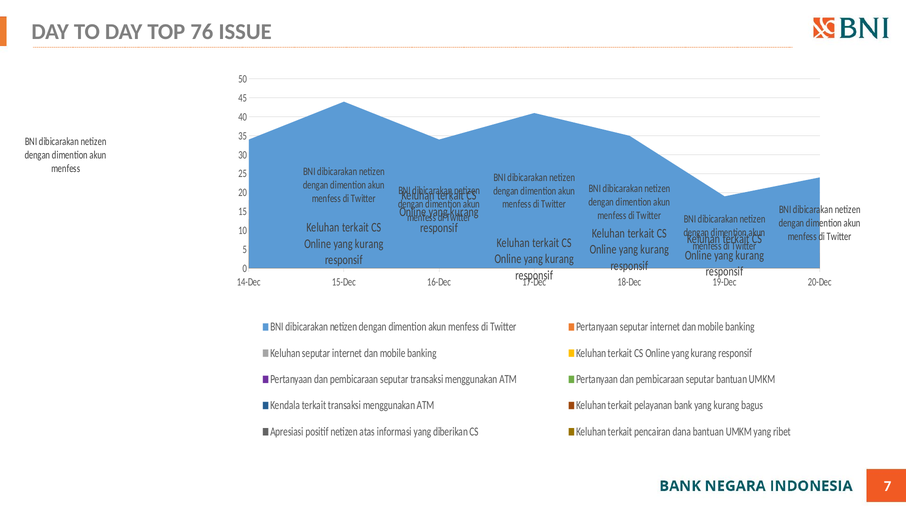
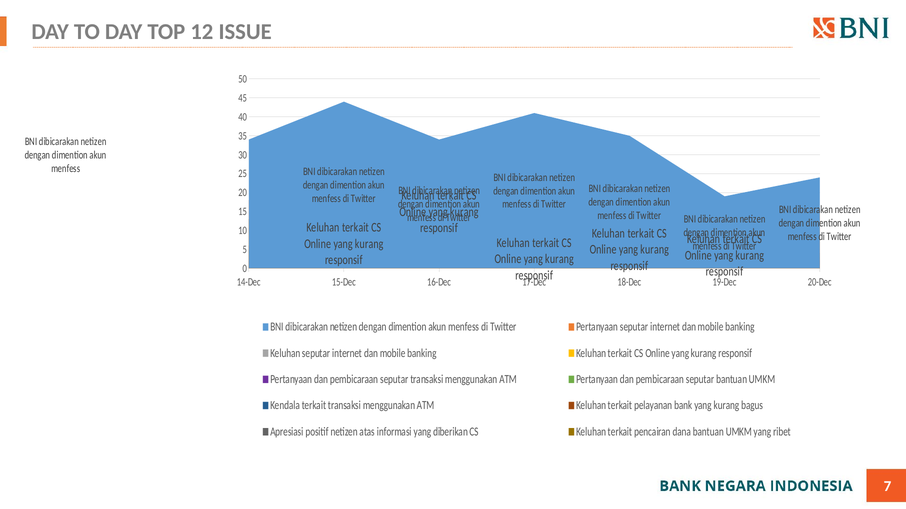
76: 76 -> 12
